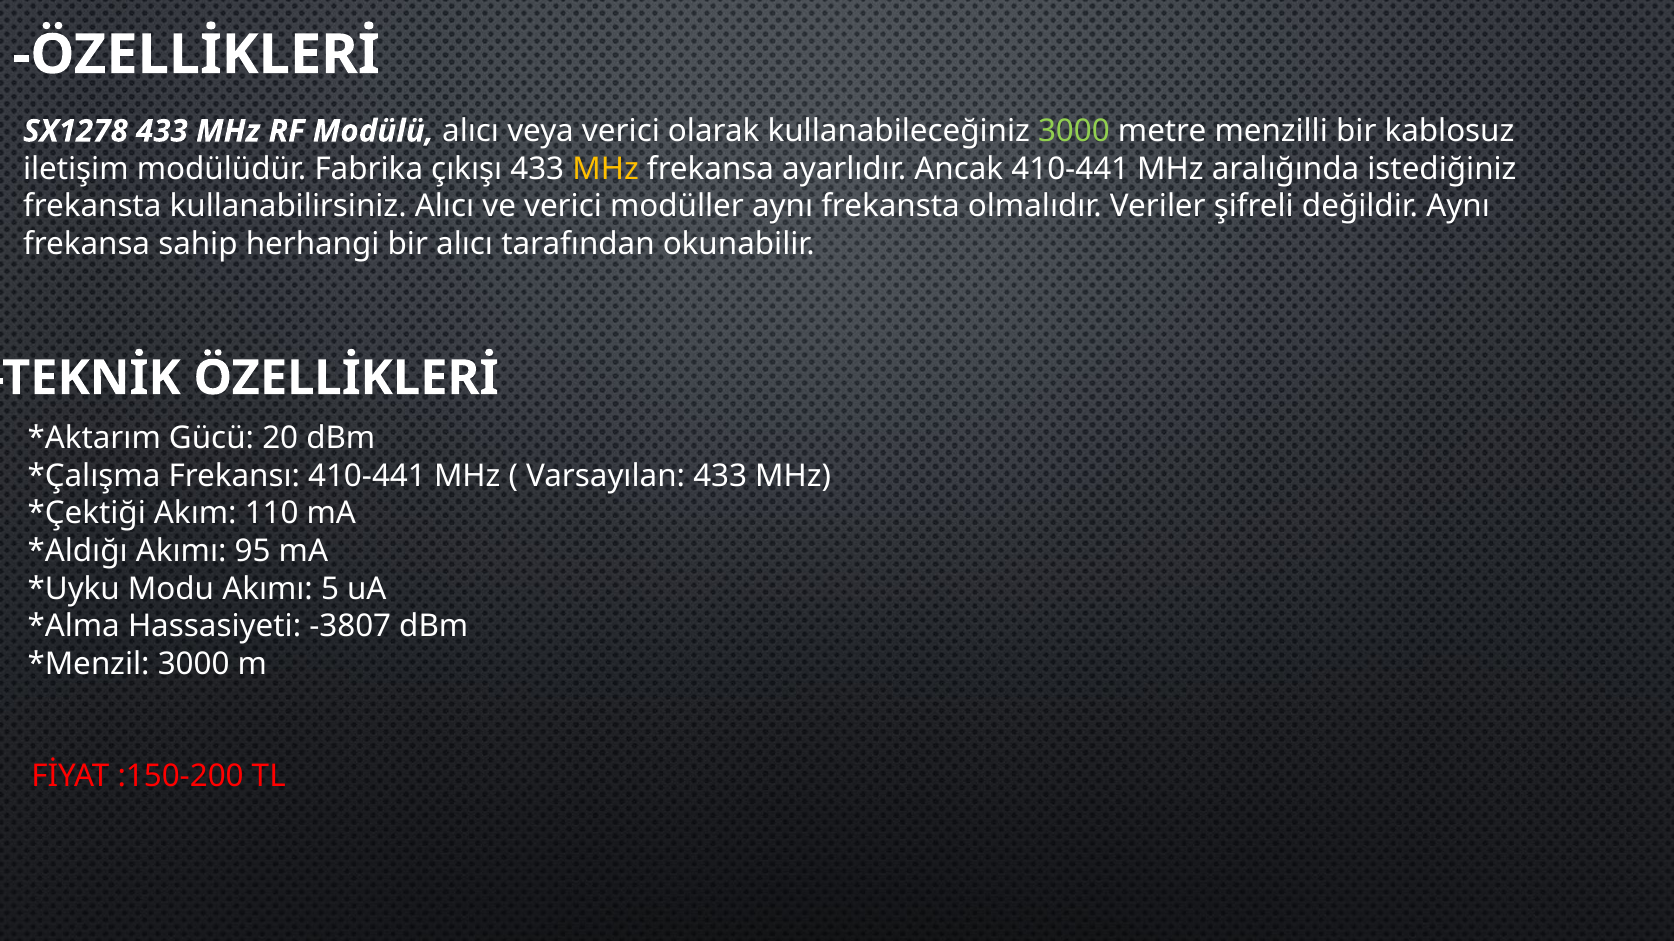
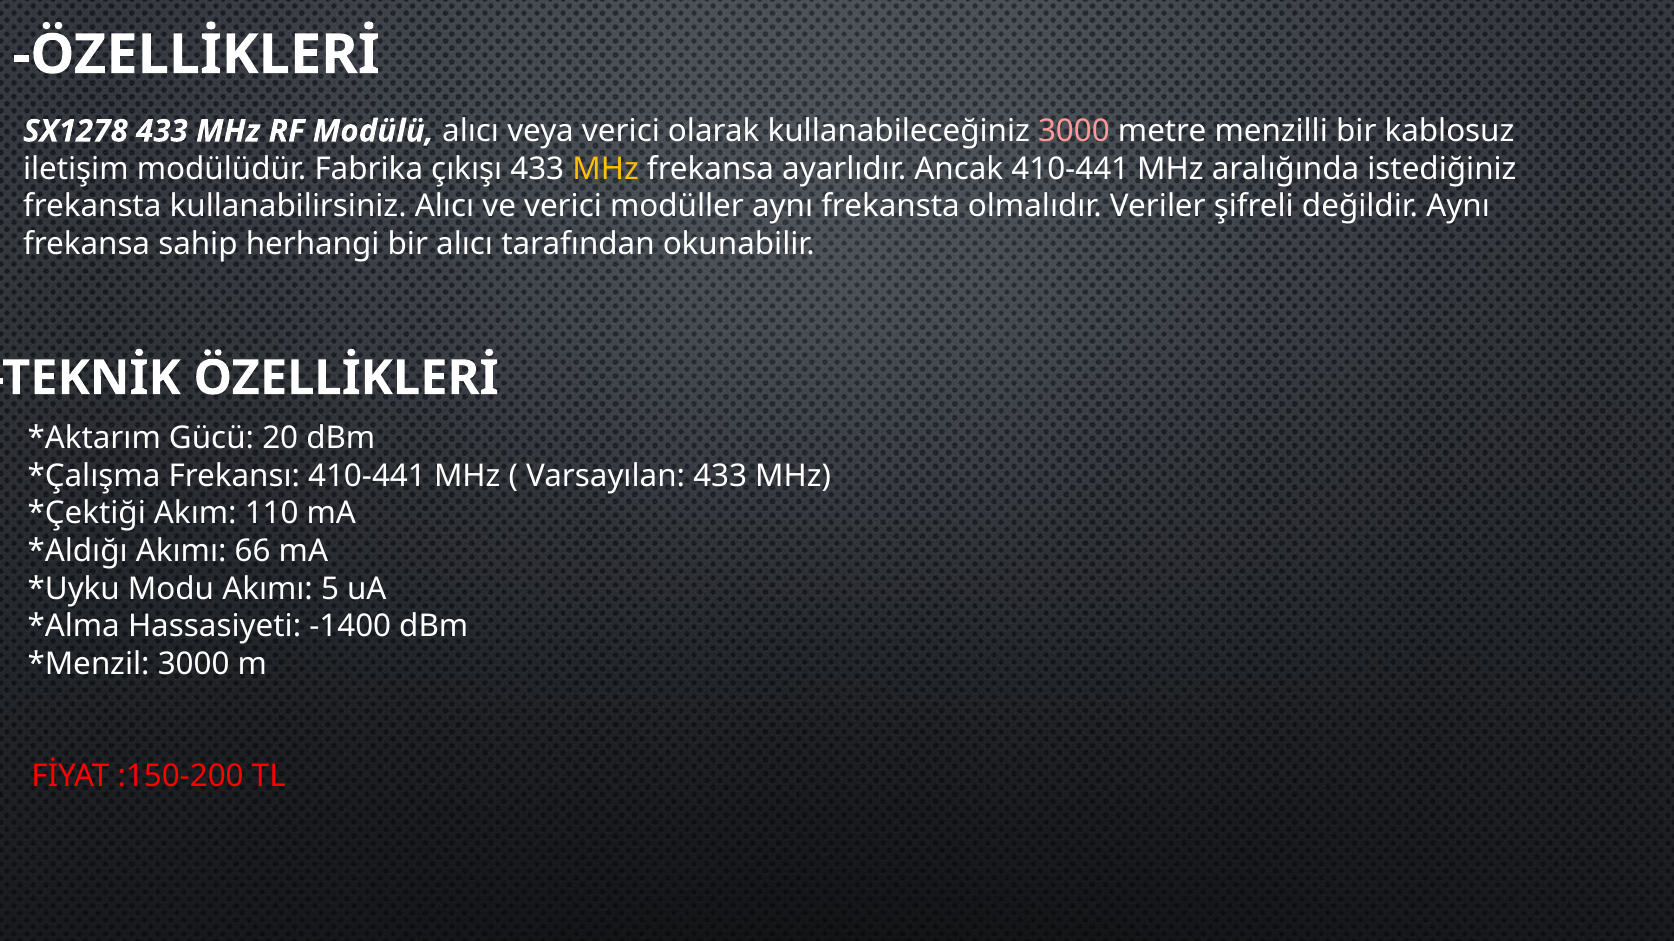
3000 at (1074, 131) colour: light green -> pink
95: 95 -> 66
-3807: -3807 -> -1400
